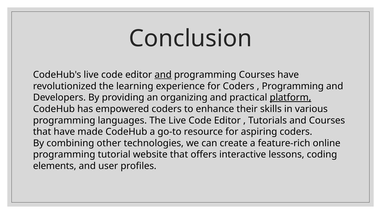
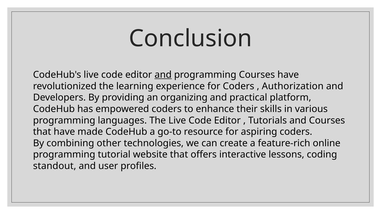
Programming at (293, 86): Programming -> Authorization
platform underline: present -> none
elements: elements -> standout
